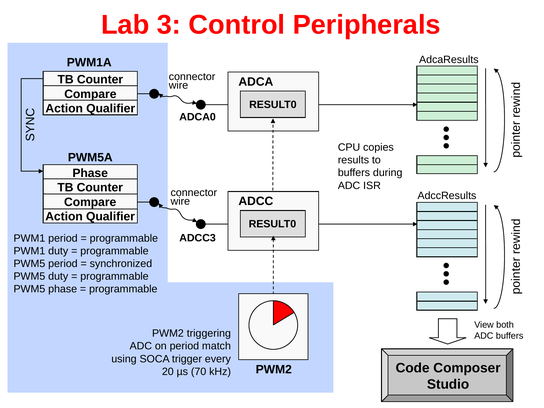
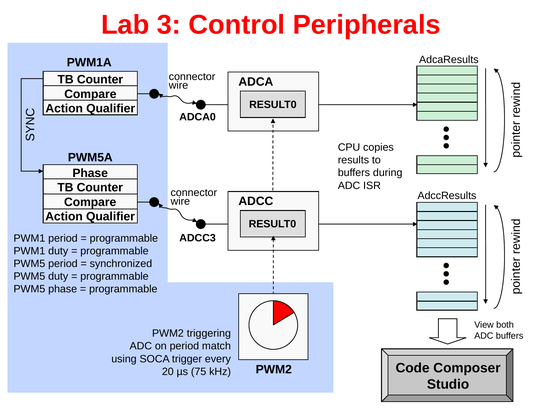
70: 70 -> 75
